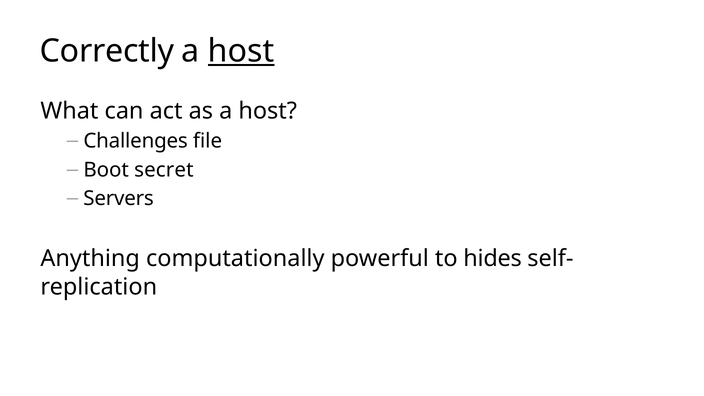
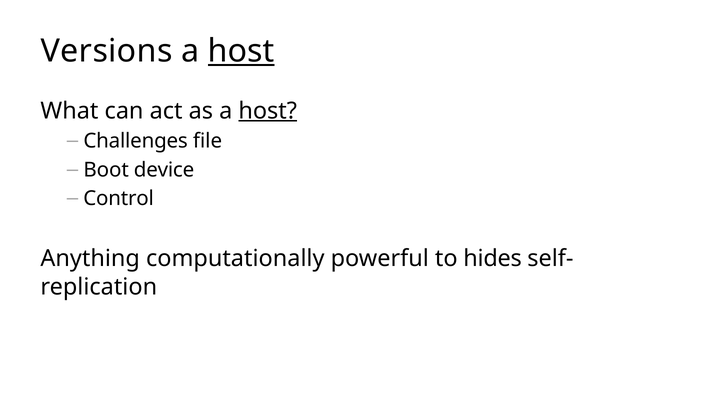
Correctly: Correctly -> Versions
host at (268, 111) underline: none -> present
secret: secret -> device
Servers: Servers -> Control
